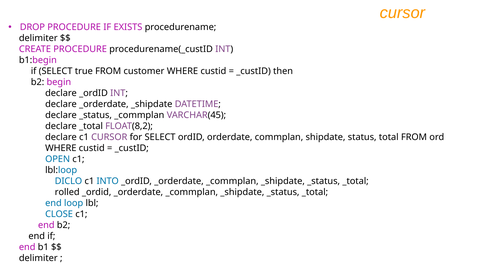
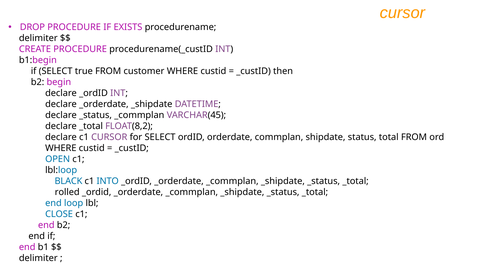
DICLO: DICLO -> BLACK
